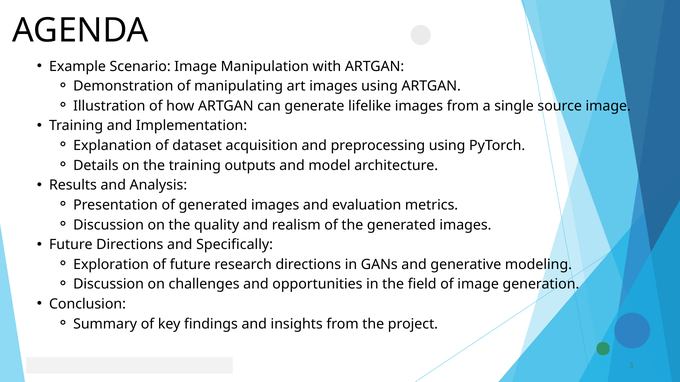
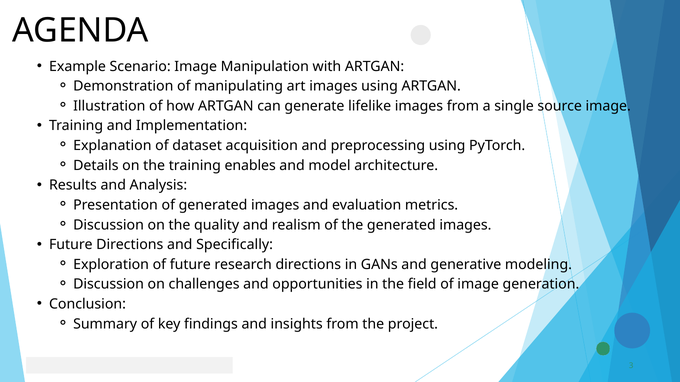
outputs: outputs -> enables
